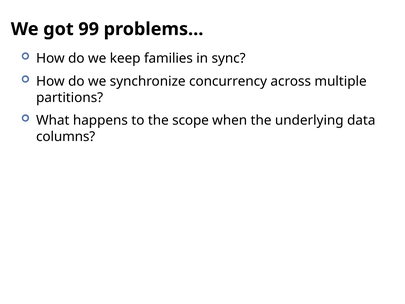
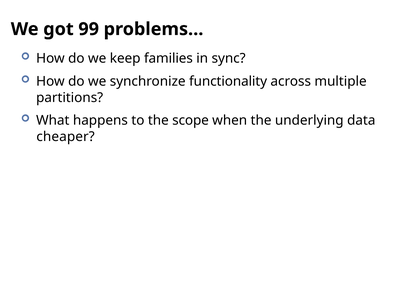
concurrency: concurrency -> functionality
columns: columns -> cheaper
